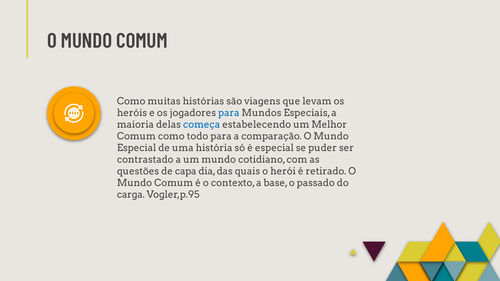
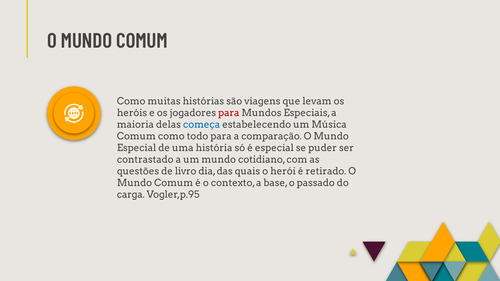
para at (229, 113) colour: blue -> red
Melhor: Melhor -> Música
capa: capa -> livro
